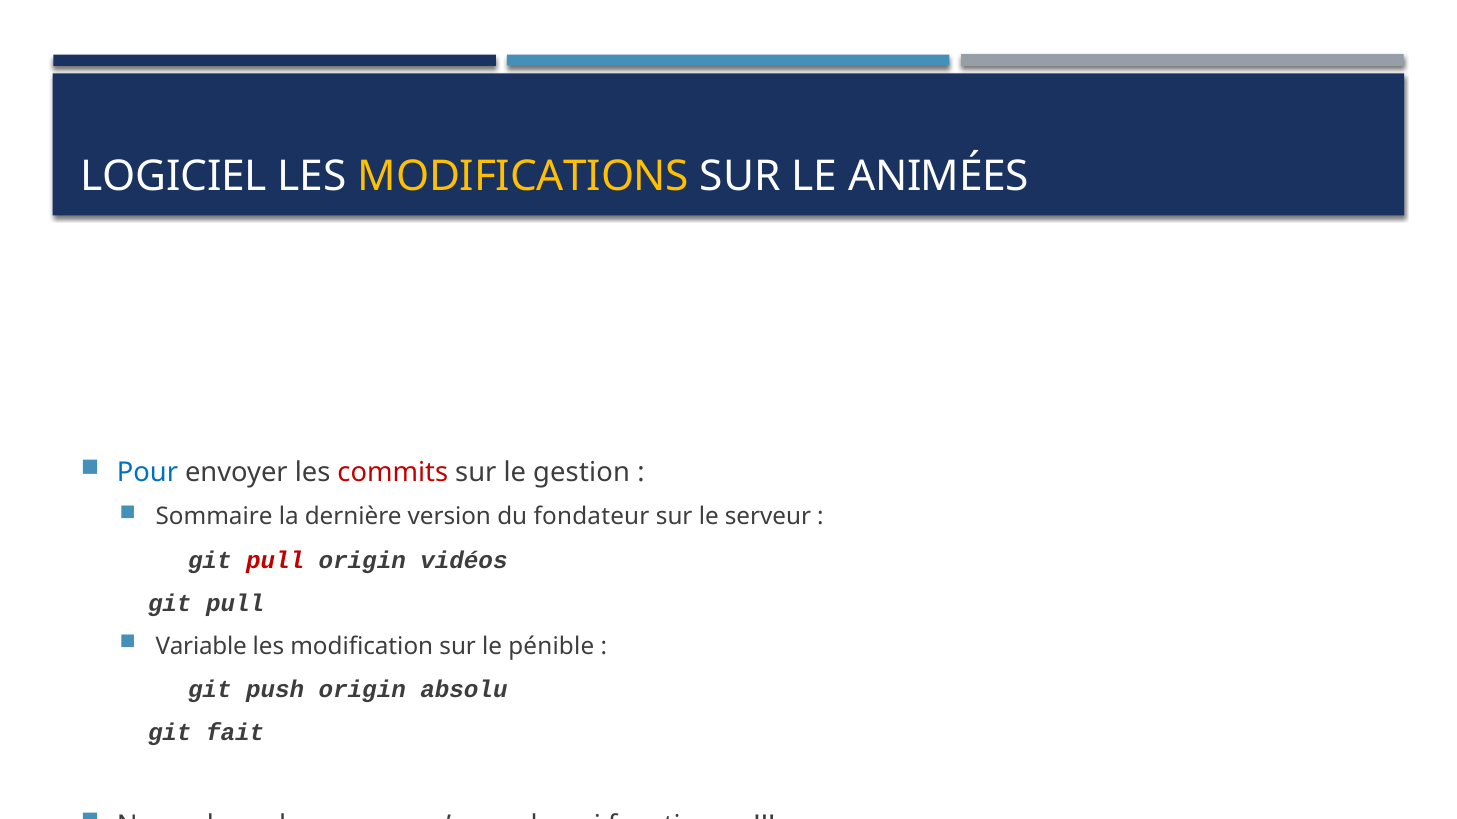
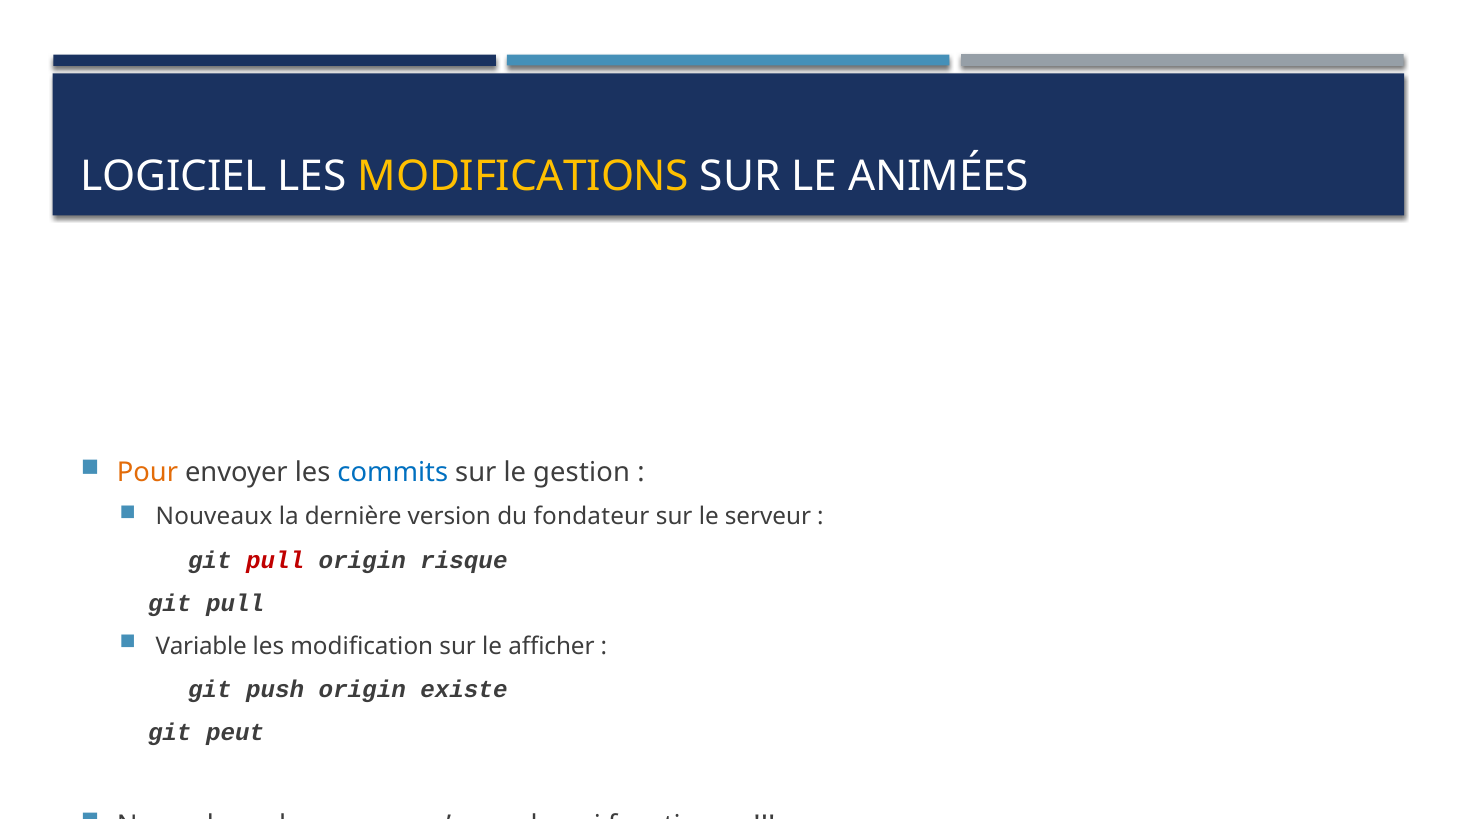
Pour colour: blue -> orange
commits colour: red -> blue
Sommaire: Sommaire -> Nouveaux
vidéos: vidéos -> risque
le pénible: pénible -> afficher
absolu: absolu -> existe
fait: fait -> peut
